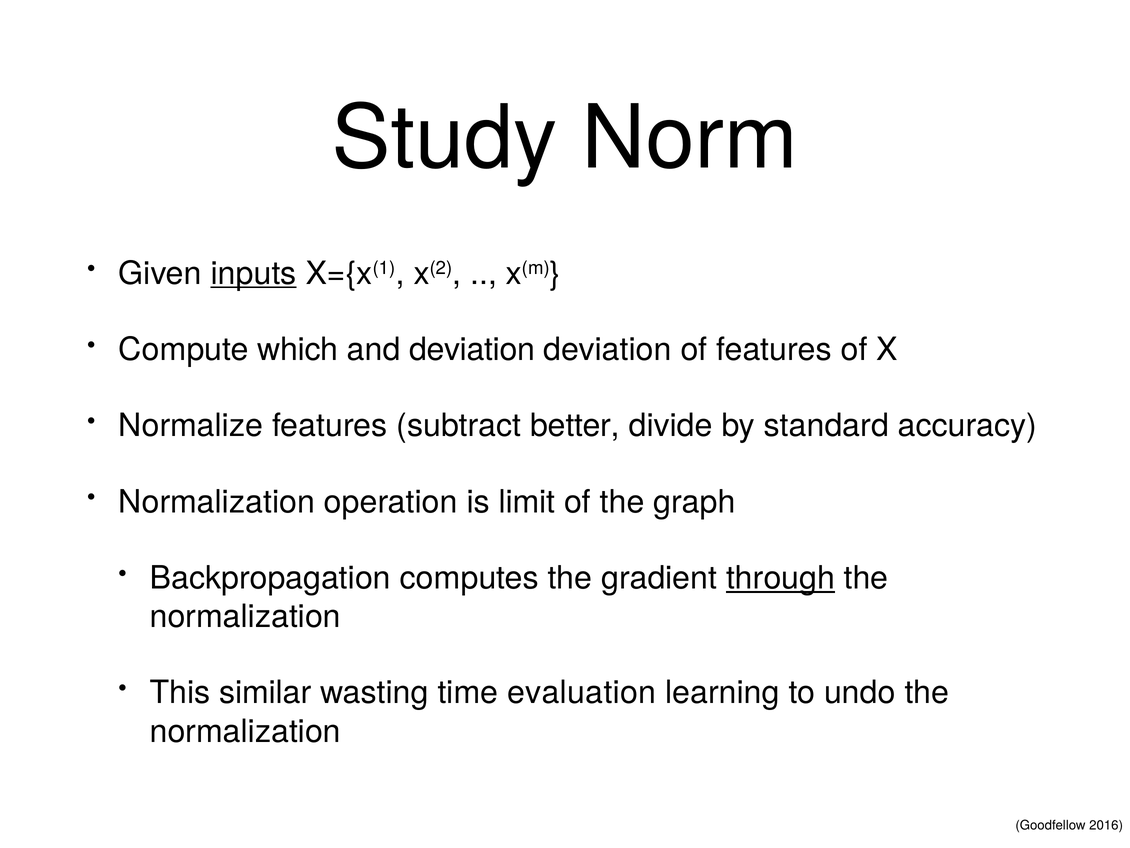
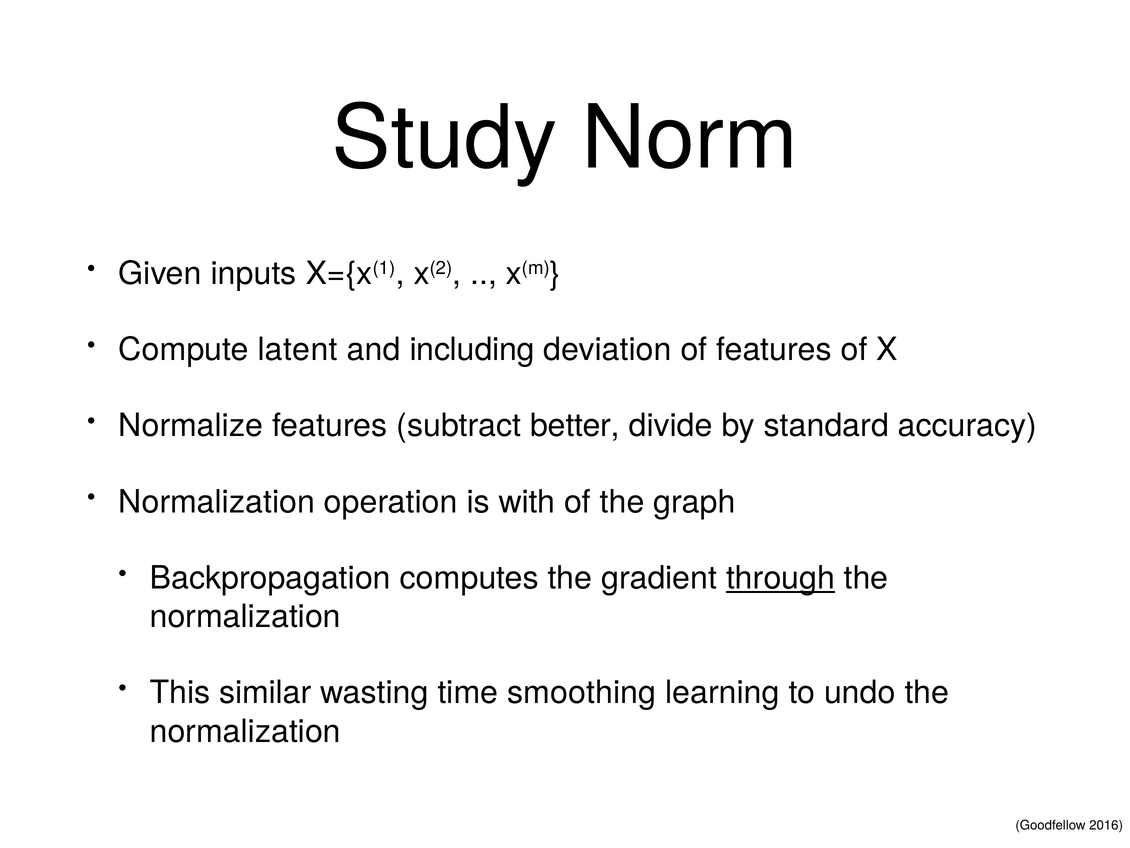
inputs underline: present -> none
which: which -> latent
and deviation: deviation -> including
limit: limit -> with
evaluation: evaluation -> smoothing
